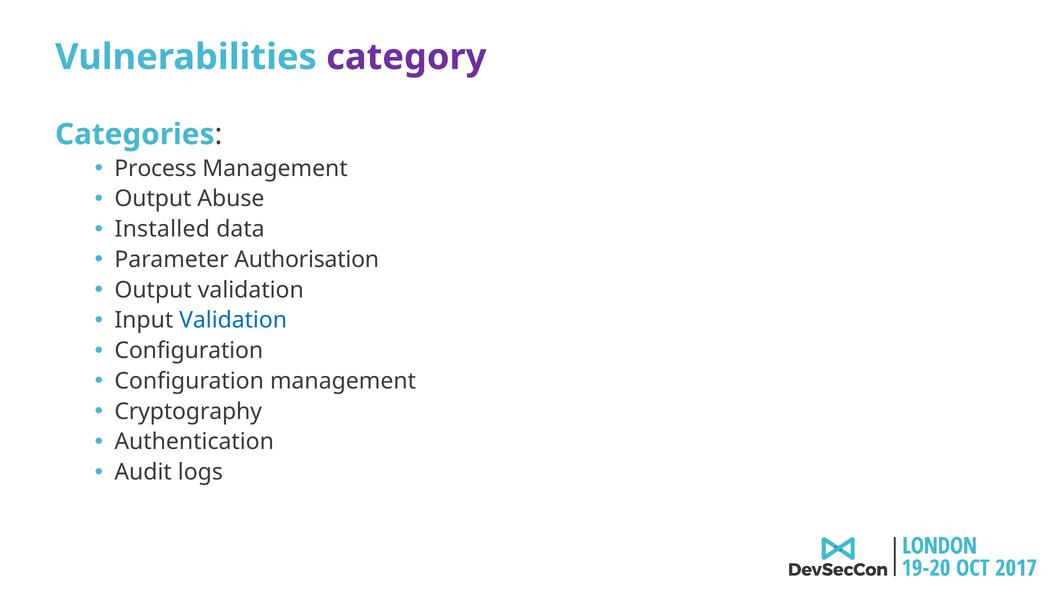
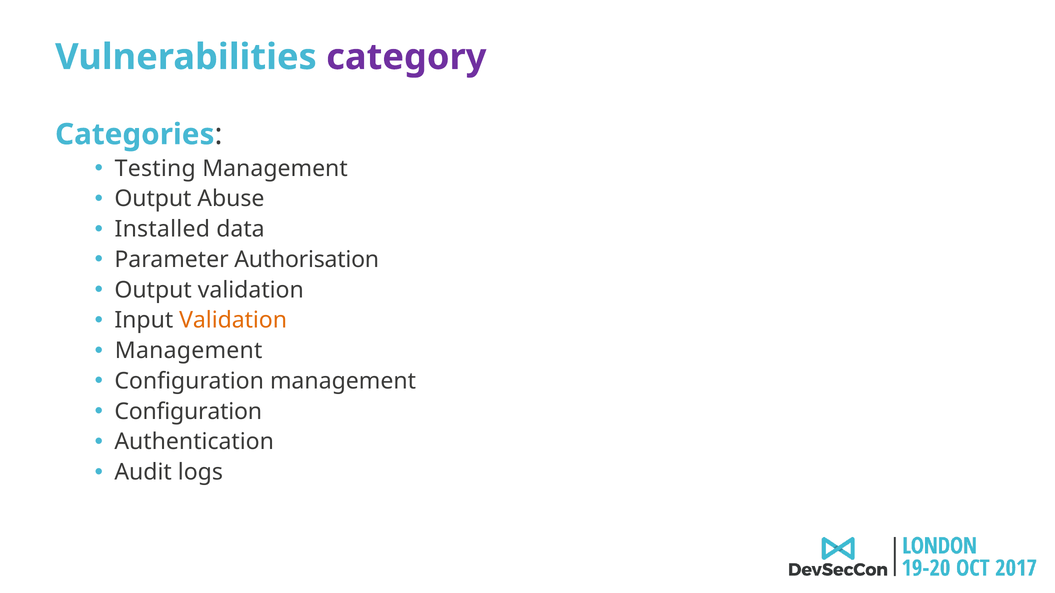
Process: Process -> Testing
Validation at (233, 321) colour: blue -> orange
Configuration at (189, 351): Configuration -> Management
Cryptography at (188, 412): Cryptography -> Configuration
